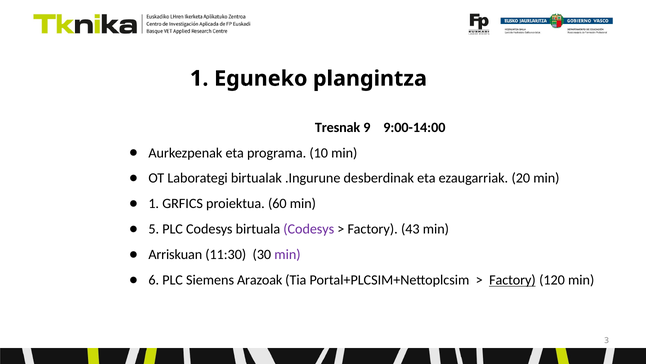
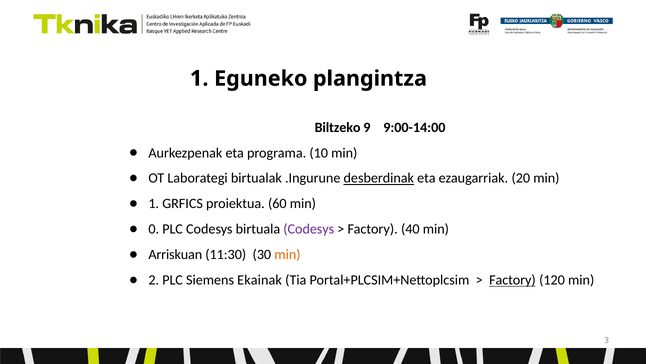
Tresnak: Tresnak -> Biltzeko
desberdinak underline: none -> present
5: 5 -> 0
43: 43 -> 40
min at (287, 254) colour: purple -> orange
6: 6 -> 2
Arazoak: Arazoak -> Ekainak
